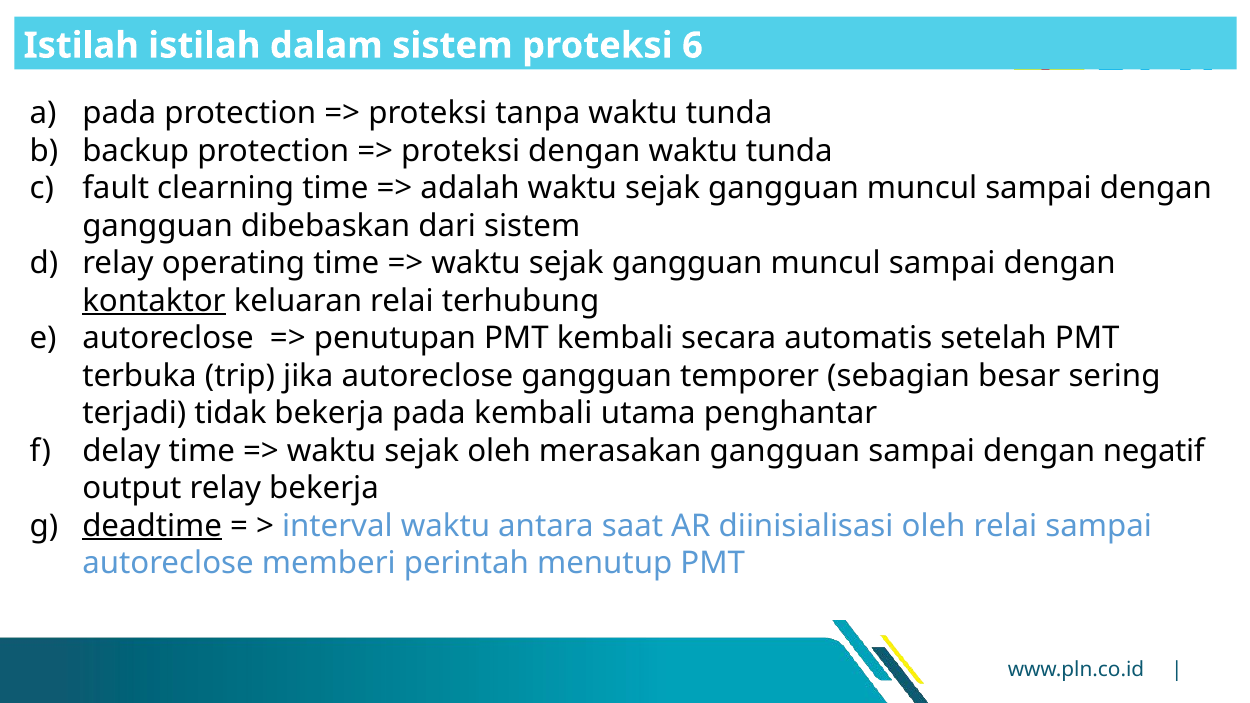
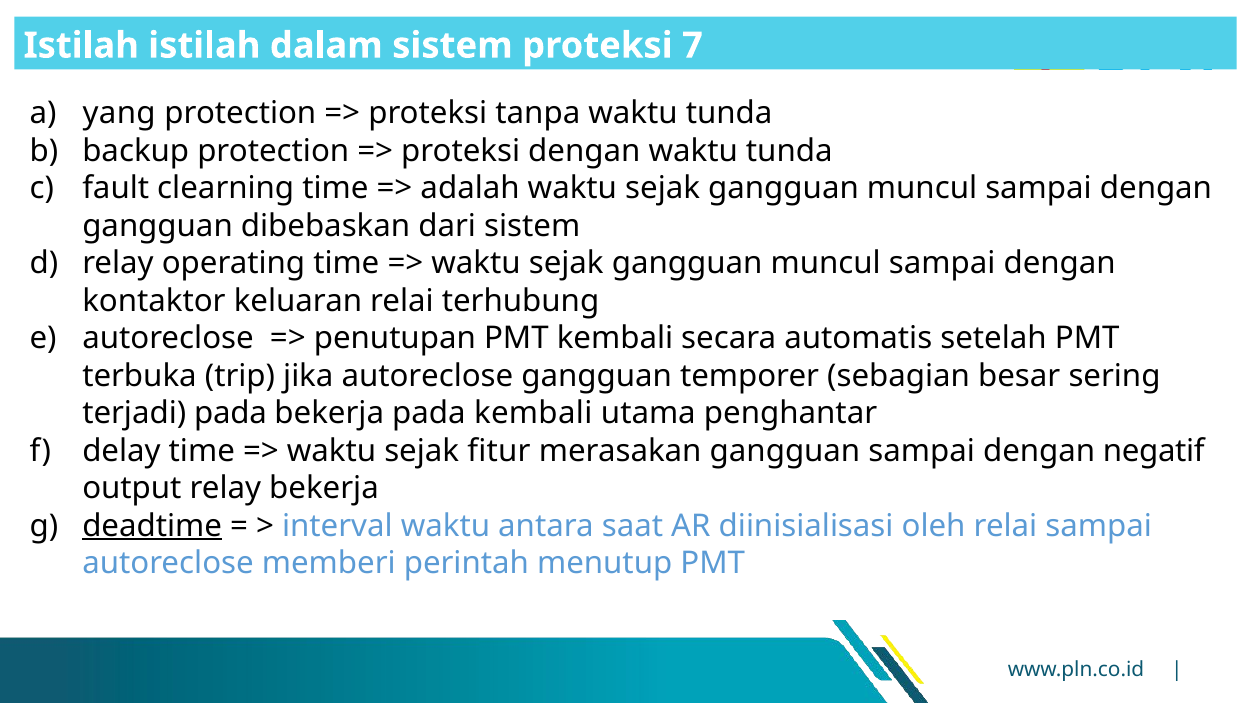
6: 6 -> 7
pada at (119, 113): pada -> yang
kontaktor underline: present -> none
terjadi tidak: tidak -> pada
sejak oleh: oleh -> fitur
